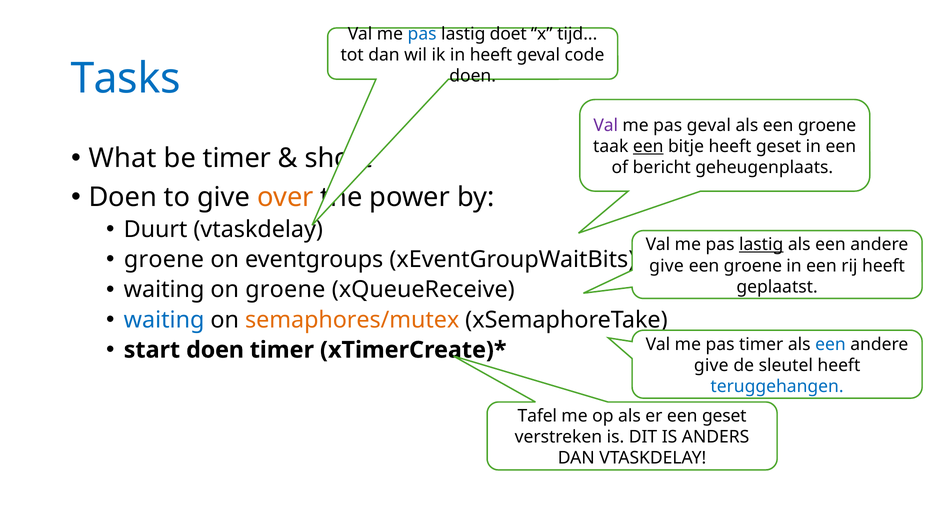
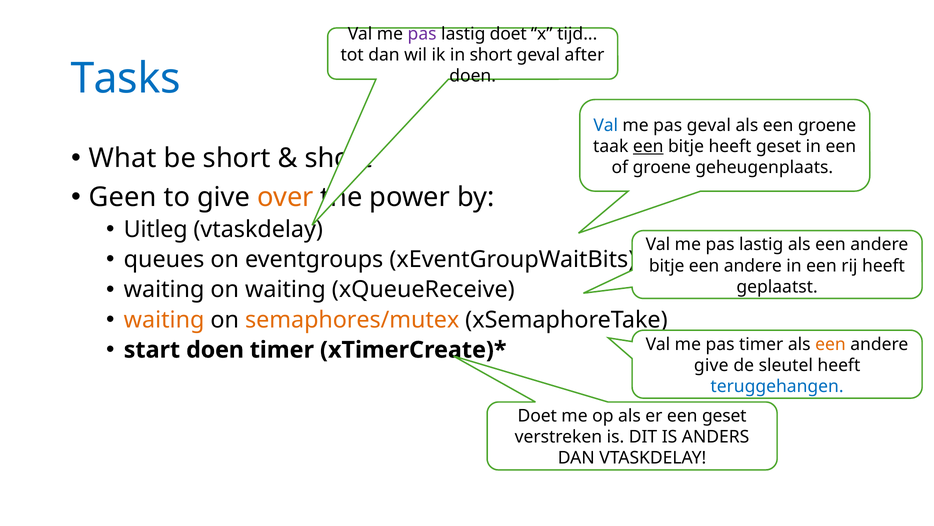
pas at (422, 34) colour: blue -> purple
in heeft: heeft -> short
code: code -> after
Val at (606, 125) colour: purple -> blue
be timer: timer -> short
of bericht: bericht -> groene
Doen at (123, 197): Doen -> Geen
Duurt: Duurt -> Uitleg
lastig at (761, 244) underline: present -> none
groene at (164, 259): groene -> queues
give at (667, 265): give -> bitje
groene at (753, 265): groene -> andere
on groene: groene -> waiting
waiting at (164, 319) colour: blue -> orange
een at (830, 344) colour: blue -> orange
Tafel at (537, 416): Tafel -> Doet
